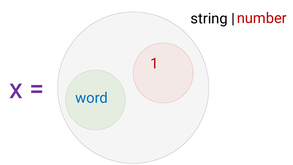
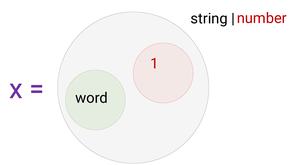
word colour: blue -> black
